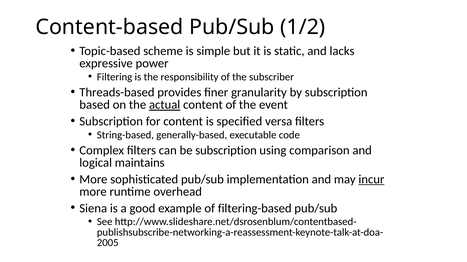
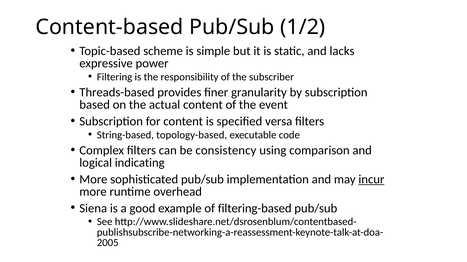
actual underline: present -> none
generally-based: generally-based -> topology-based
be subscription: subscription -> consistency
maintains: maintains -> indicating
